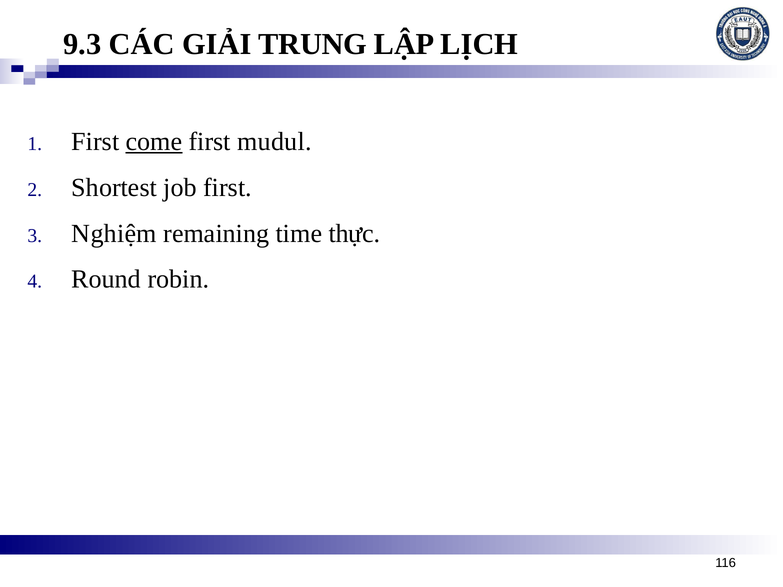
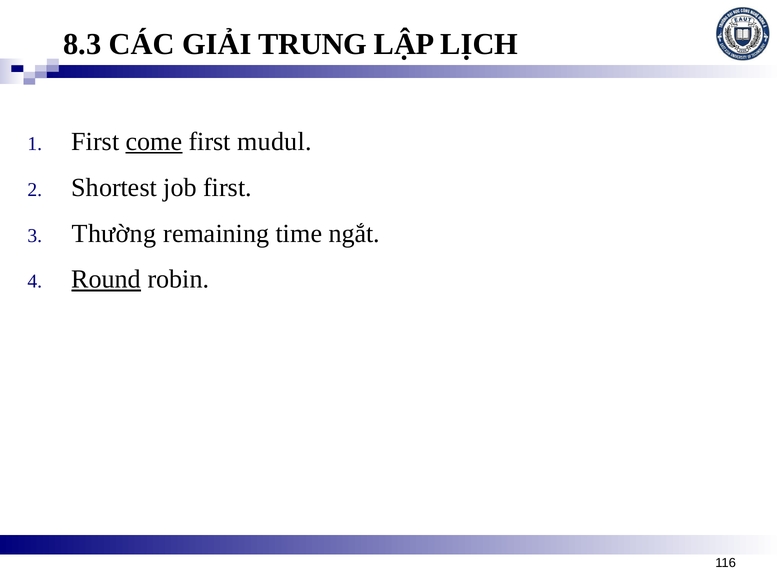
9.3: 9.3 -> 8.3
Nghiệm: Nghiệm -> Thường
thực: thực -> ngắt
Round underline: none -> present
